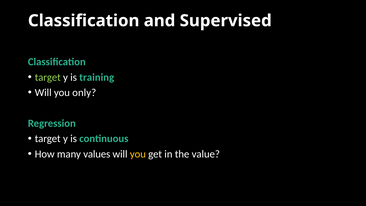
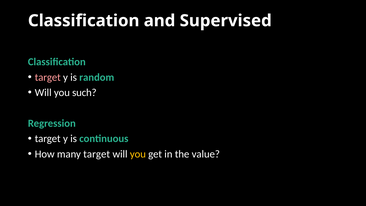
target at (48, 77) colour: light green -> pink
training: training -> random
only: only -> such
many values: values -> target
